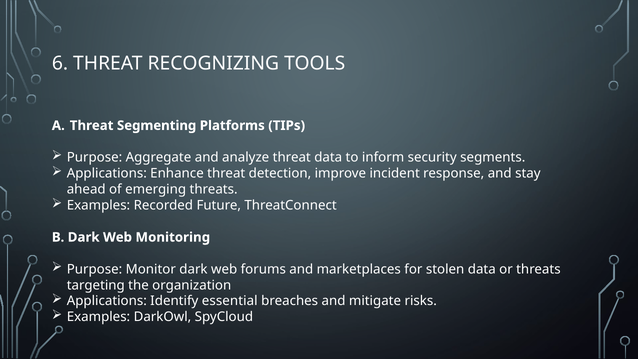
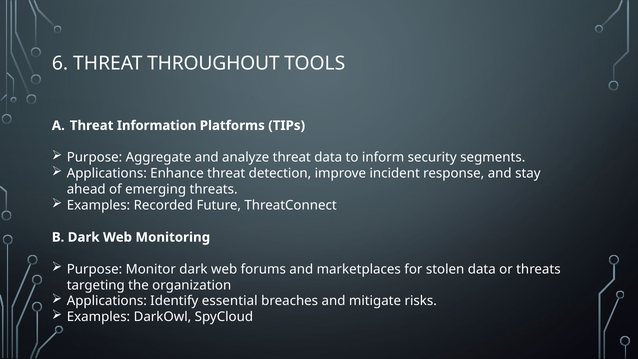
RECOGNIZING: RECOGNIZING -> THROUGHOUT
Segmenting: Segmenting -> Information
